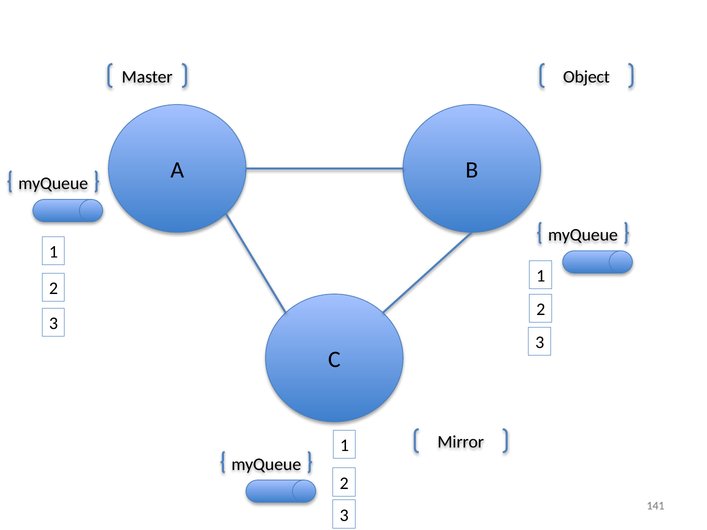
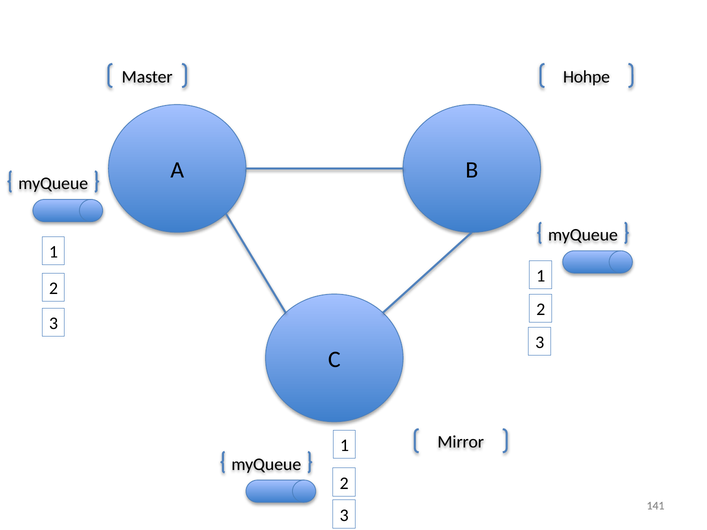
Object: Object -> Hohpe
